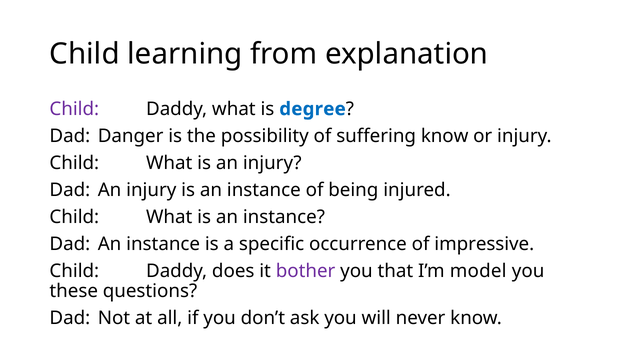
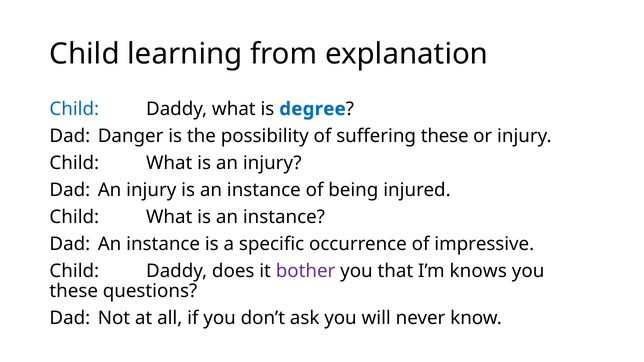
Child at (74, 109) colour: purple -> blue
suffering know: know -> these
model: model -> knows
